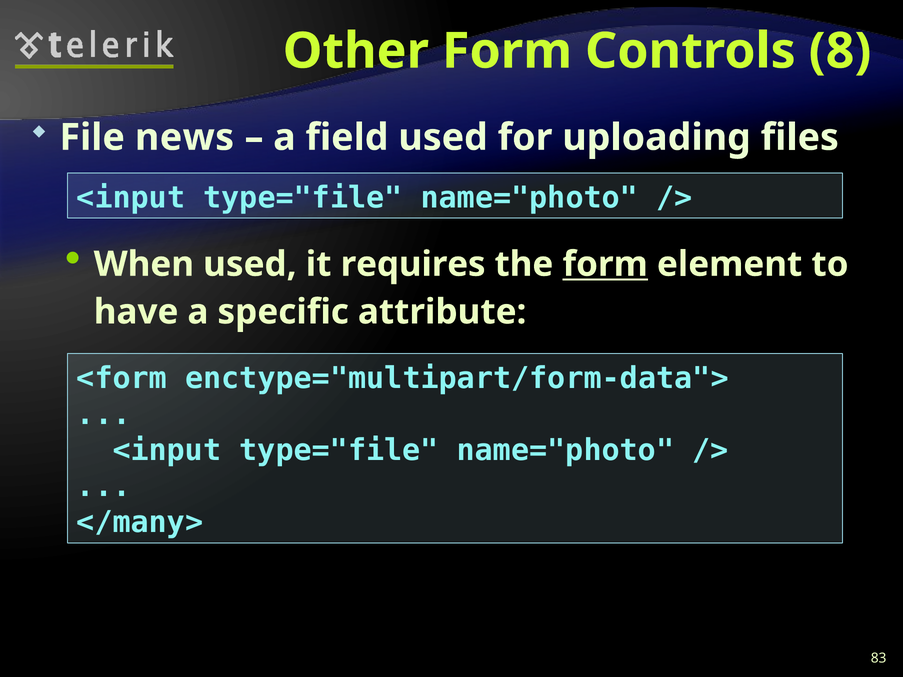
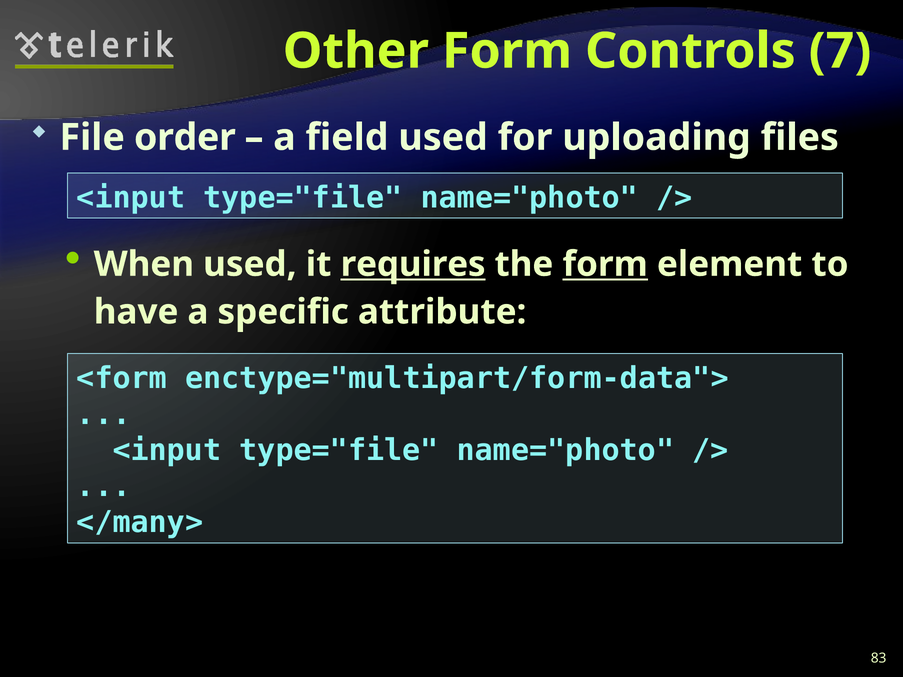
8: 8 -> 7
news: news -> order
requires underline: none -> present
